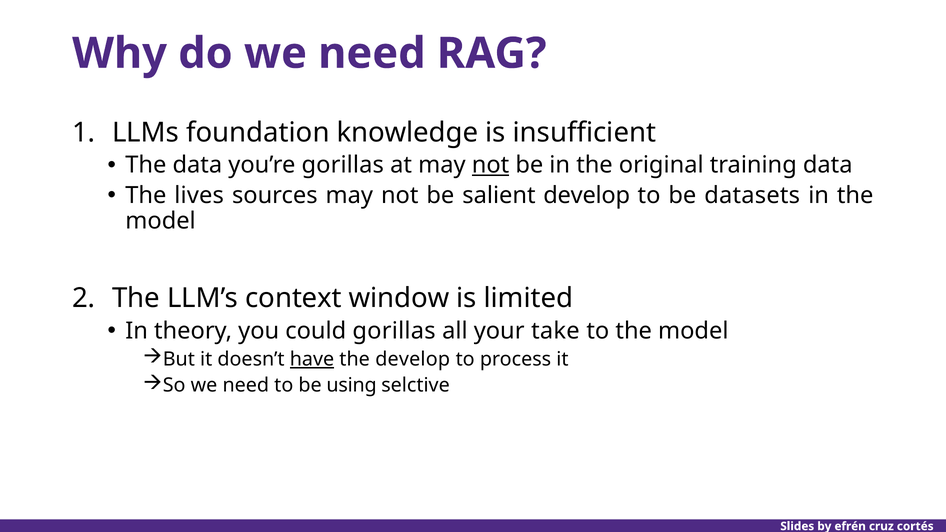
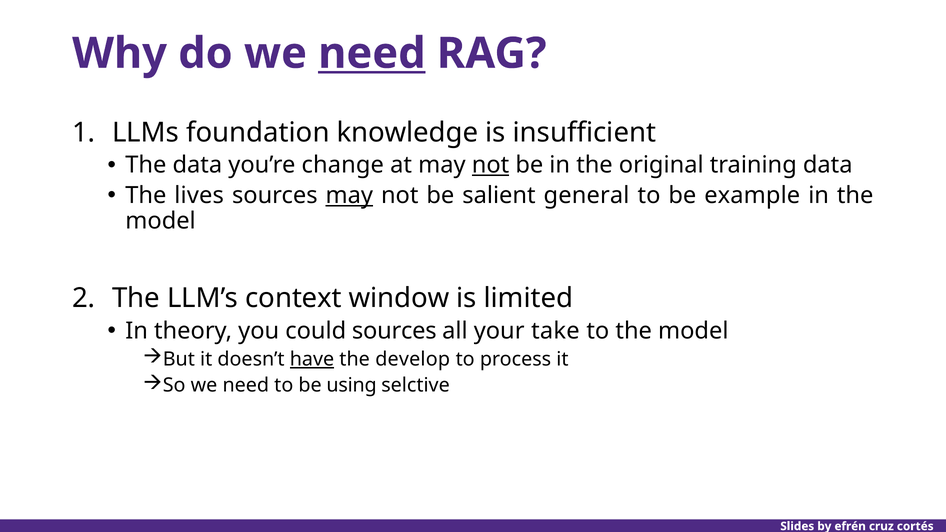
need at (372, 54) underline: none -> present
you’re gorillas: gorillas -> change
may at (349, 196) underline: none -> present
salient develop: develop -> general
datasets: datasets -> example
could gorillas: gorillas -> sources
